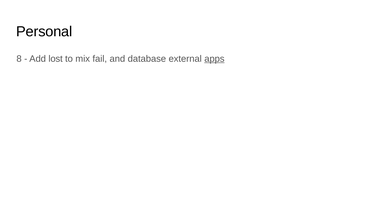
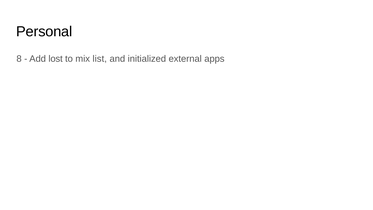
fail: fail -> list
database: database -> initialized
apps underline: present -> none
